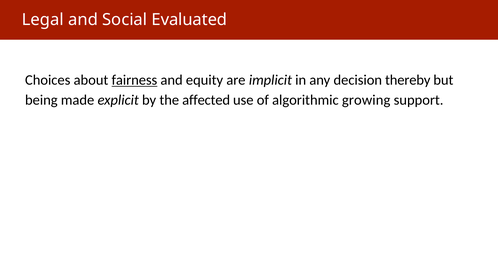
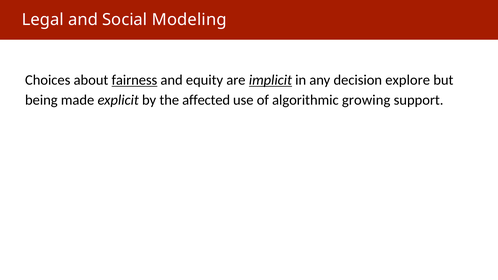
Evaluated: Evaluated -> Modeling
implicit underline: none -> present
thereby: thereby -> explore
